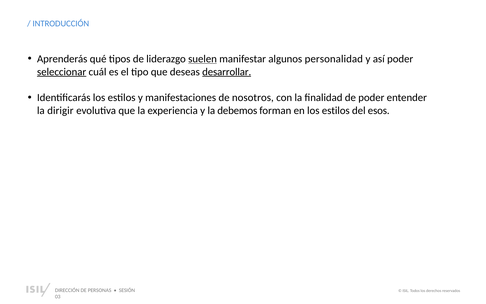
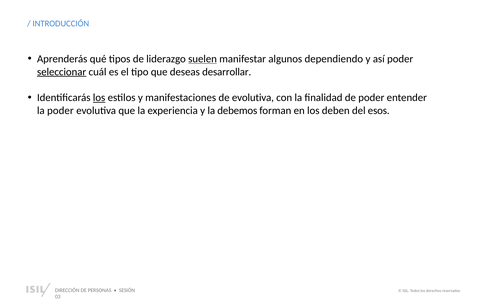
personalidad: personalidad -> dependiendo
desarrollar underline: present -> none
los at (99, 98) underline: none -> present
de nosotros: nosotros -> evolutiva
la dirigir: dirigir -> poder
en los estilos: estilos -> deben
